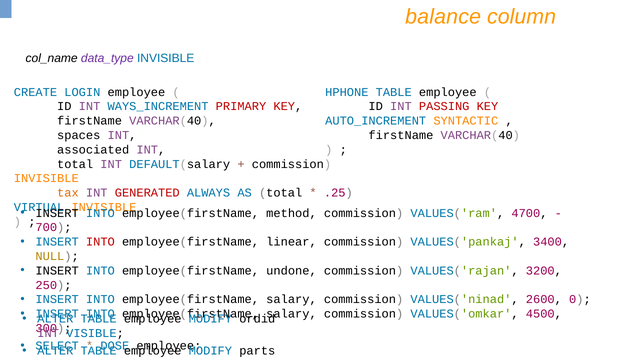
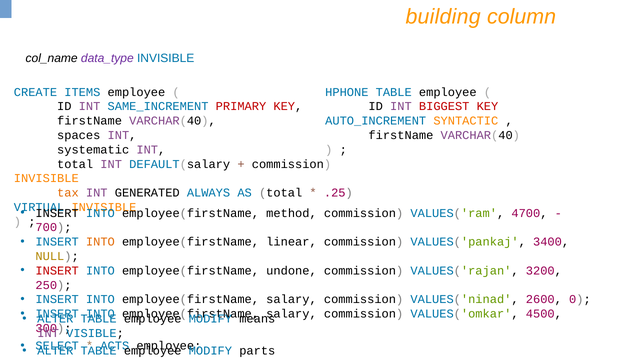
balance: balance -> building
LOGIN: LOGIN -> ITEMS
WAYS_INCREMENT: WAYS_INCREMENT -> SAME_INCREMENT
PASSING: PASSING -> BIGGEST
associated: associated -> systematic
GENERATED colour: red -> black
INTO at (100, 242) colour: red -> orange
INSERT at (57, 271) colour: black -> red
ordid: ordid -> means
DOSE: DOSE -> ACTS
